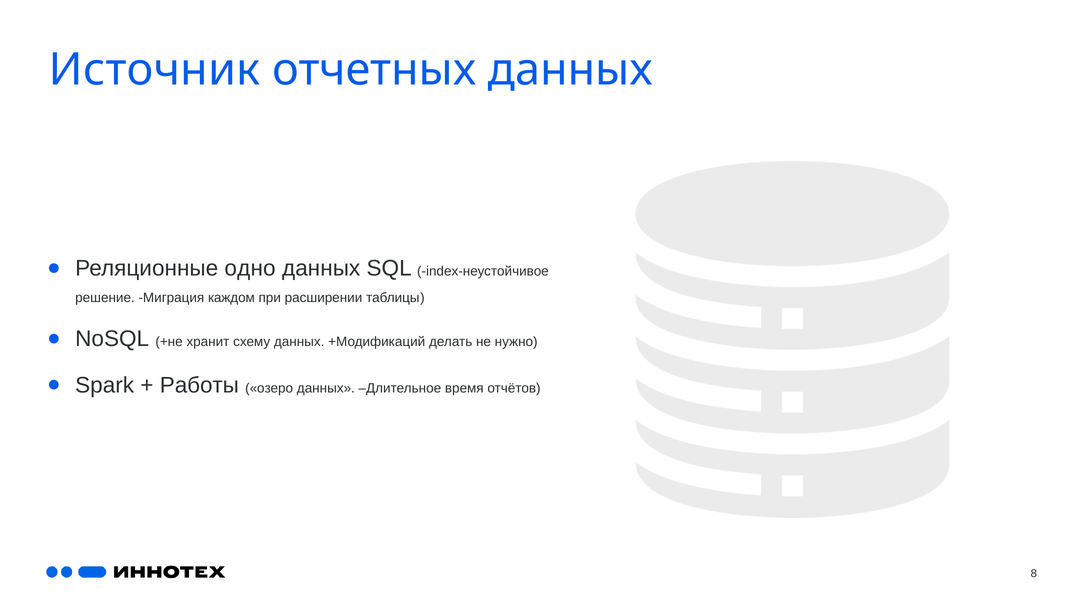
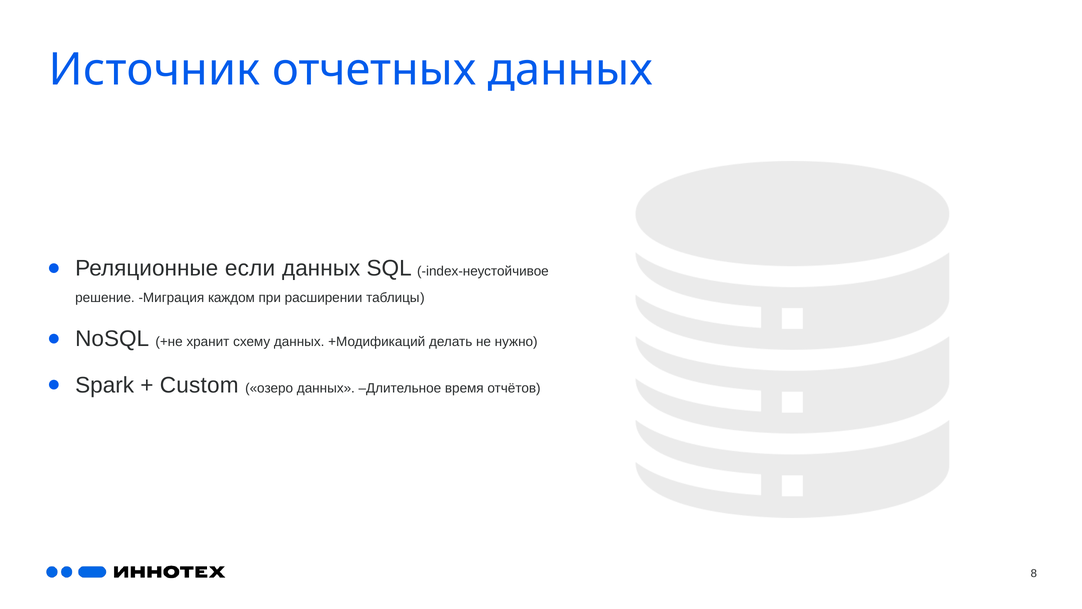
одно: одно -> если
Работы: Работы -> Custom
